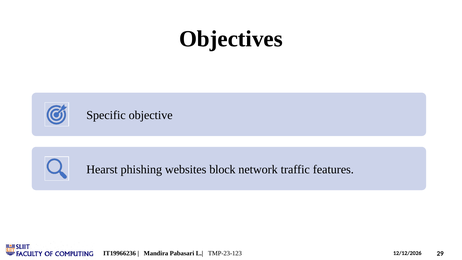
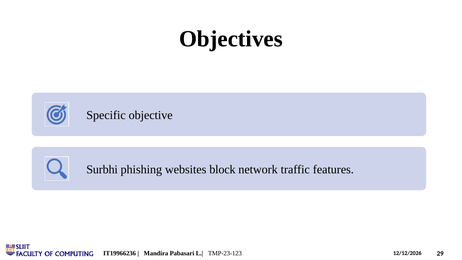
Hearst: Hearst -> Surbhi
